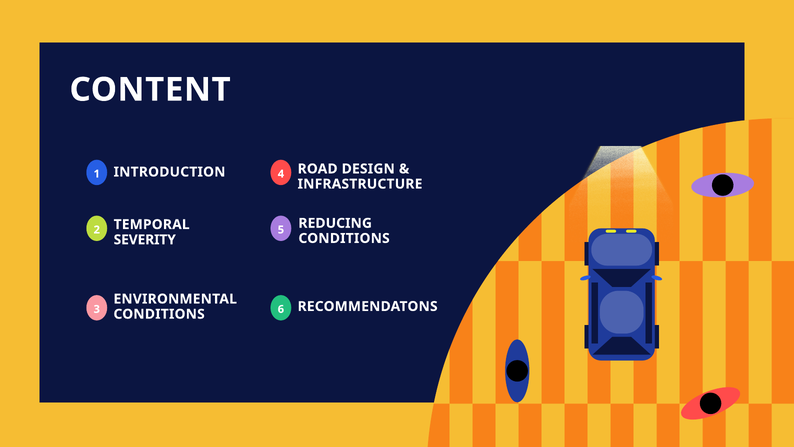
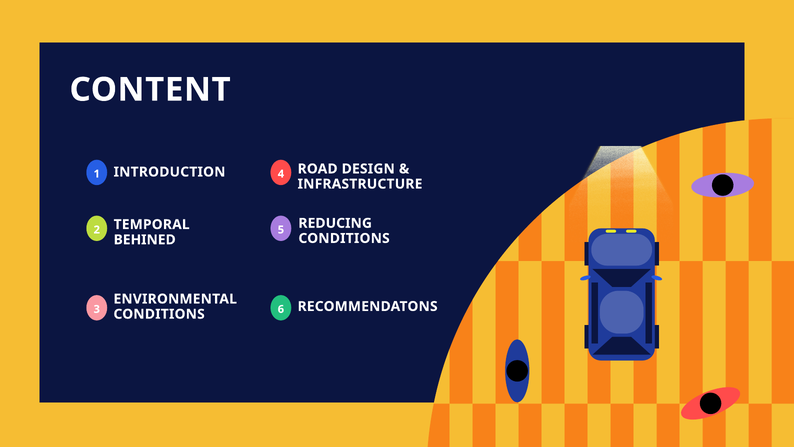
SEVERITY: SEVERITY -> BEHINED
